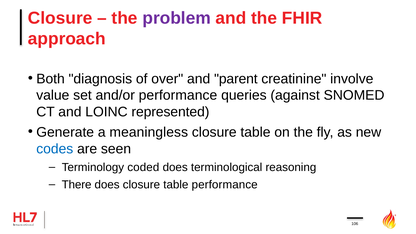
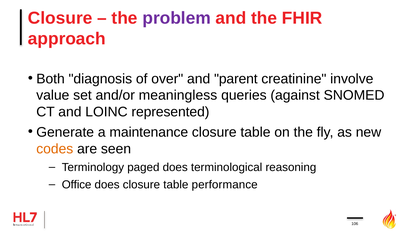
and/or performance: performance -> meaningless
meaningless: meaningless -> maintenance
codes colour: blue -> orange
coded: coded -> paged
There: There -> Office
